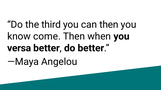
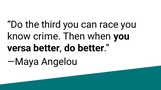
can then: then -> race
come: come -> crime
